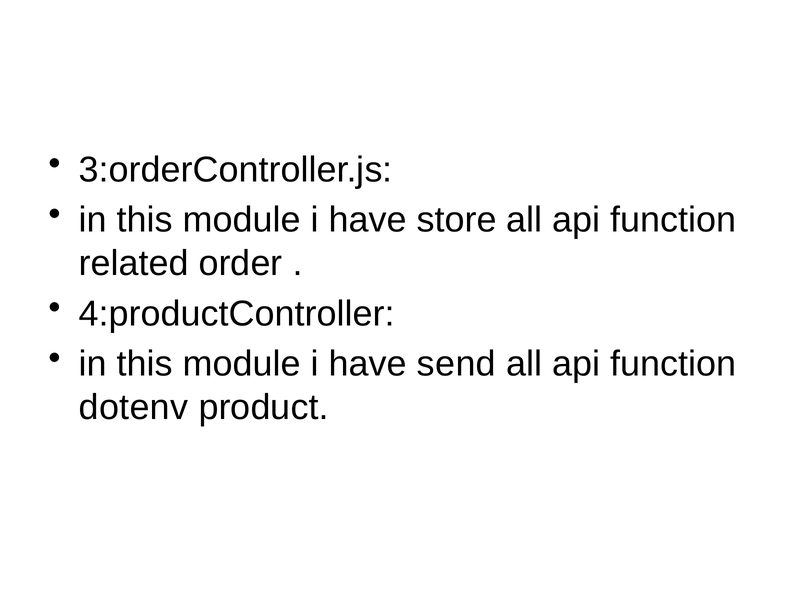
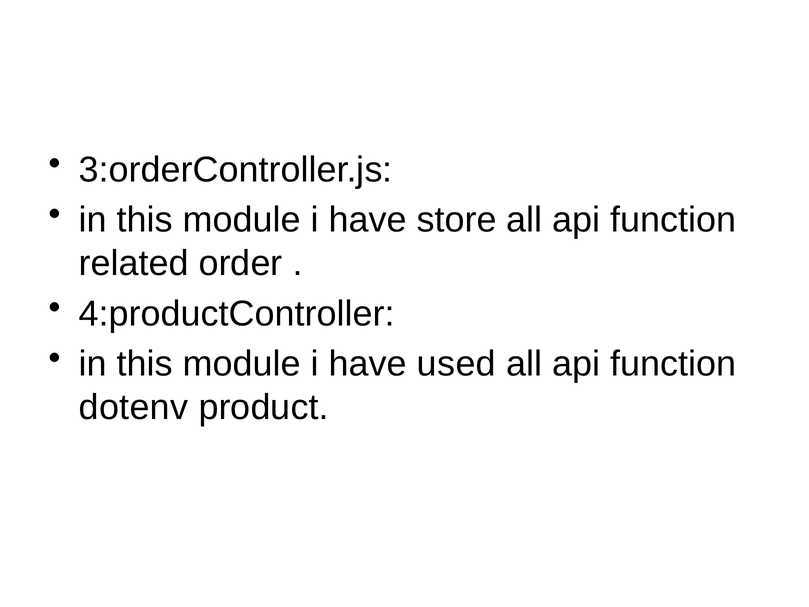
send: send -> used
